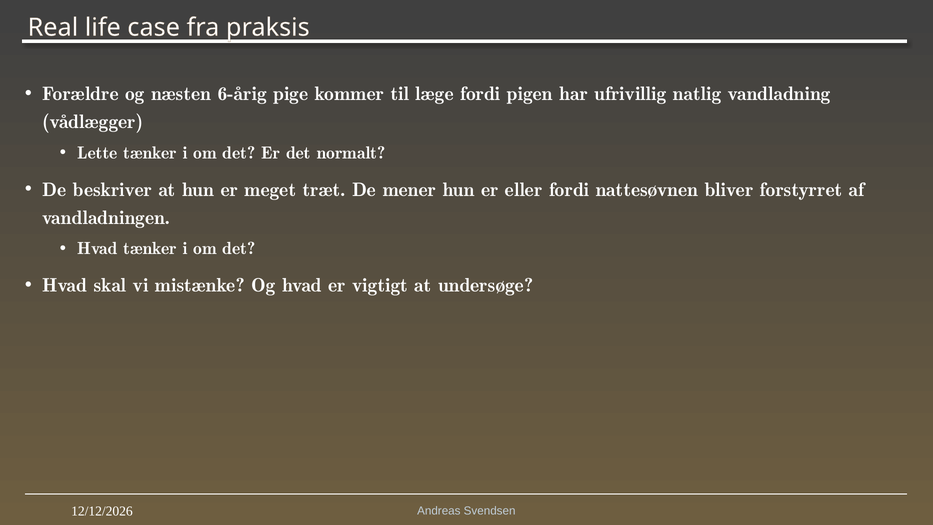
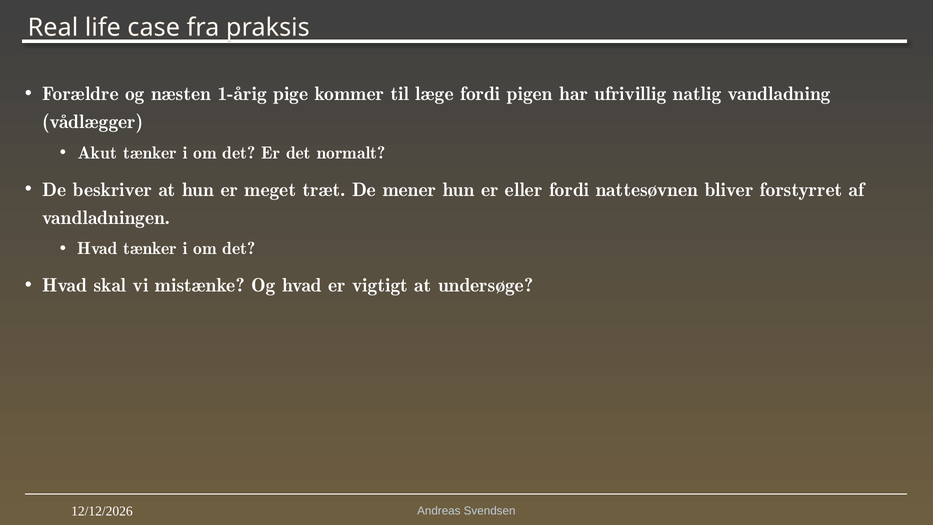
6-årig: 6-årig -> 1-årig
Lette: Lette -> Akut
